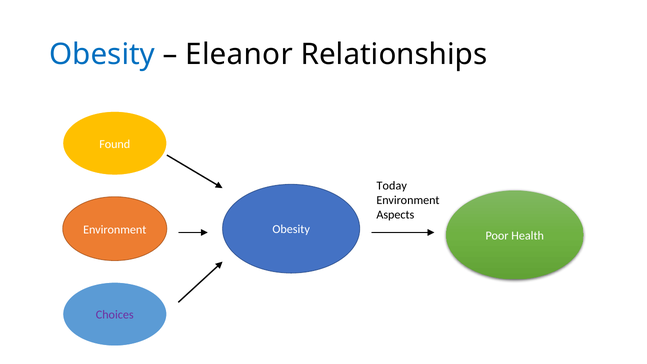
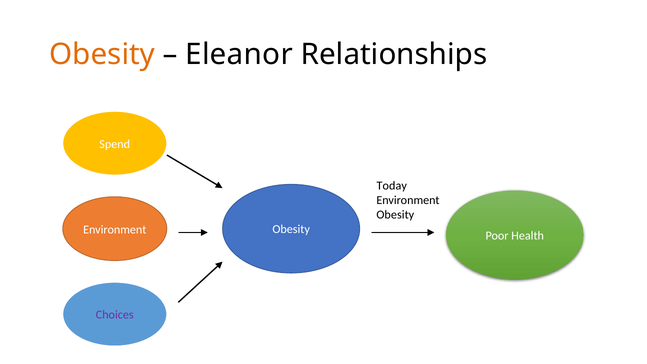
Obesity at (102, 54) colour: blue -> orange
Found: Found -> Spend
Aspects at (395, 215): Aspects -> Obesity
